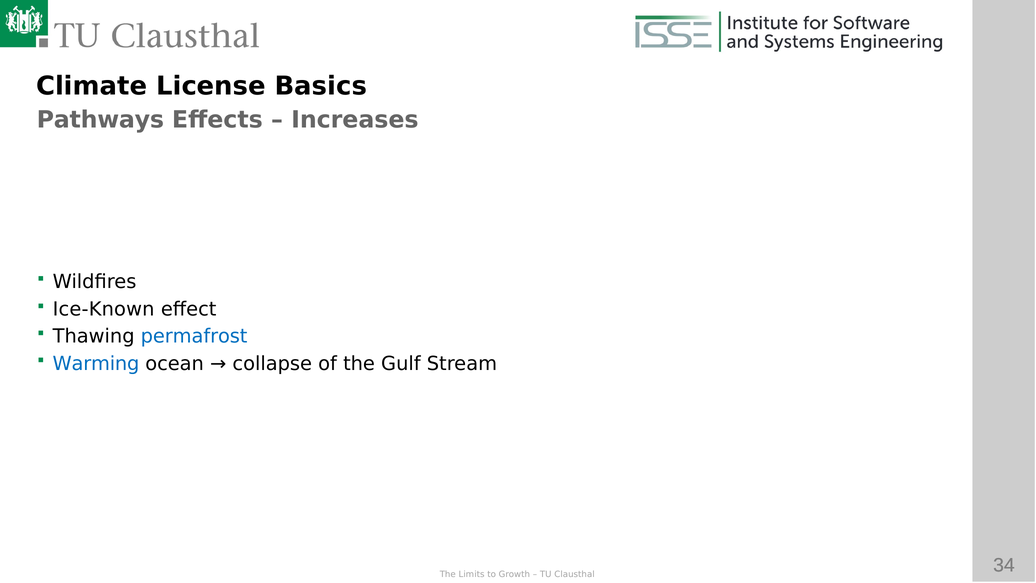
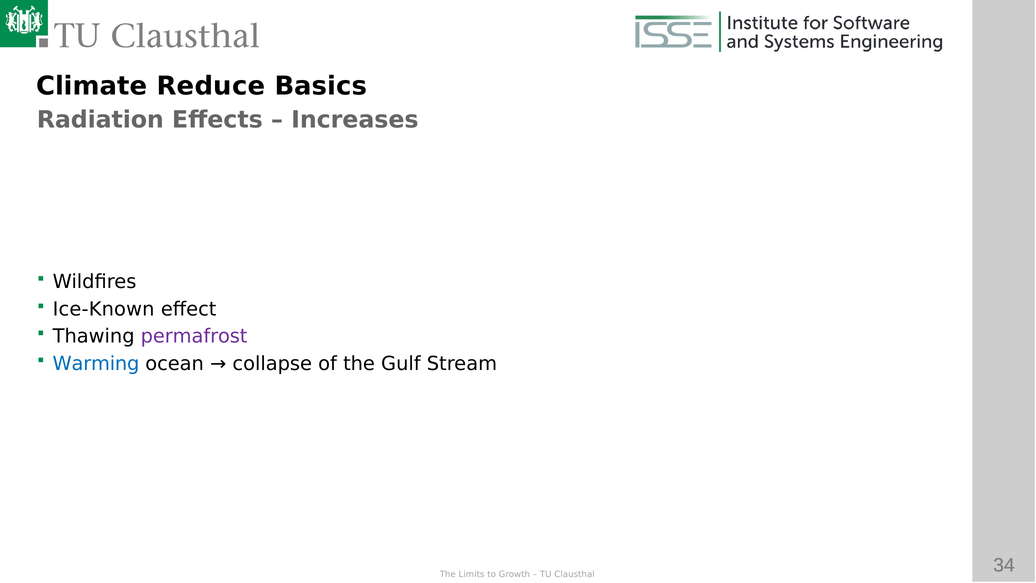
License: License -> Reduce
Pathways: Pathways -> Radiation
permafrost colour: blue -> purple
